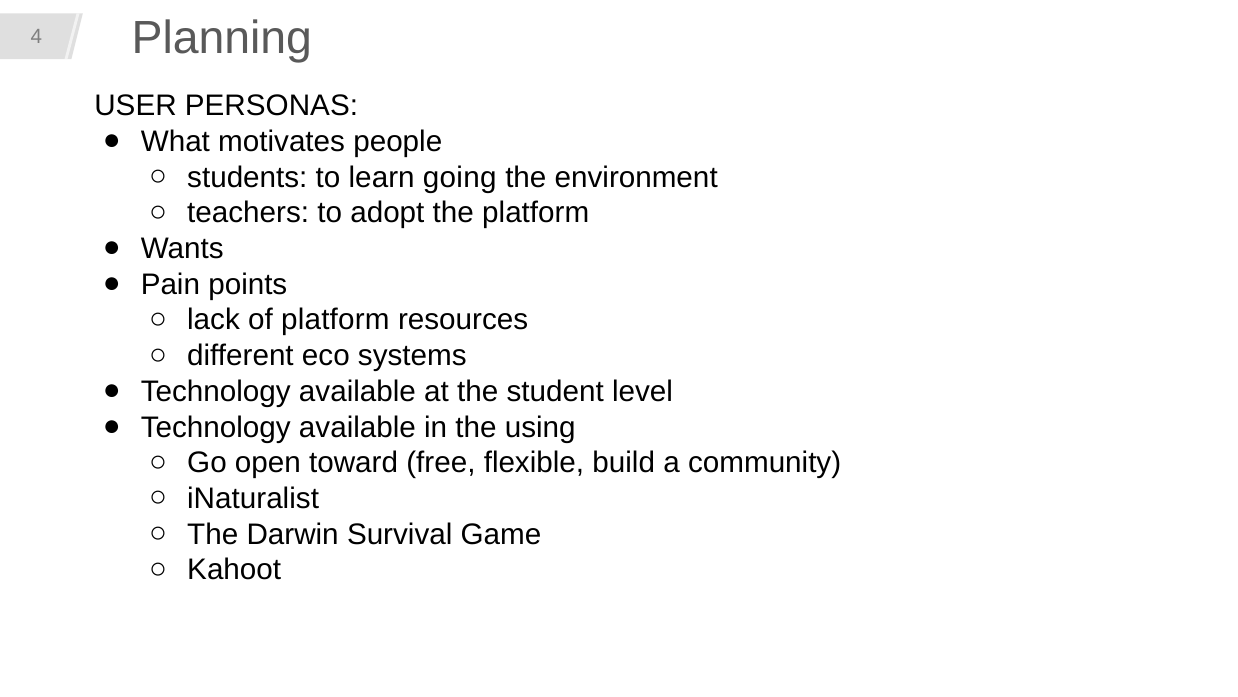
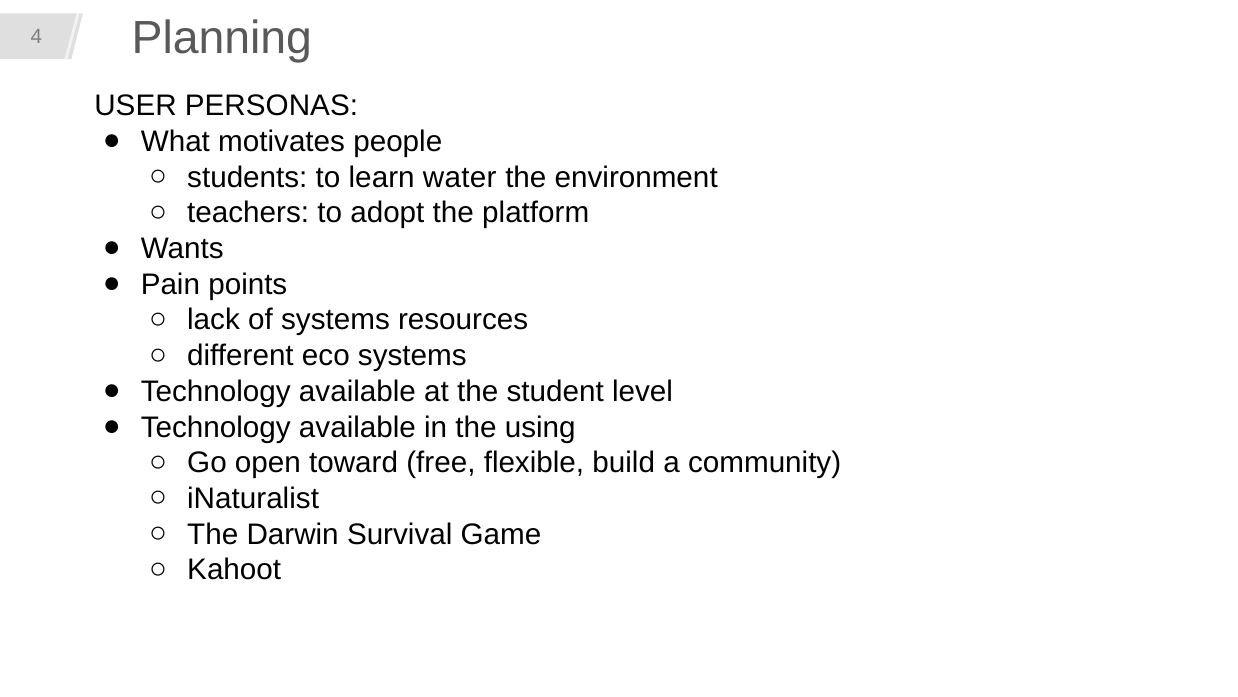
going: going -> water
of platform: platform -> systems
